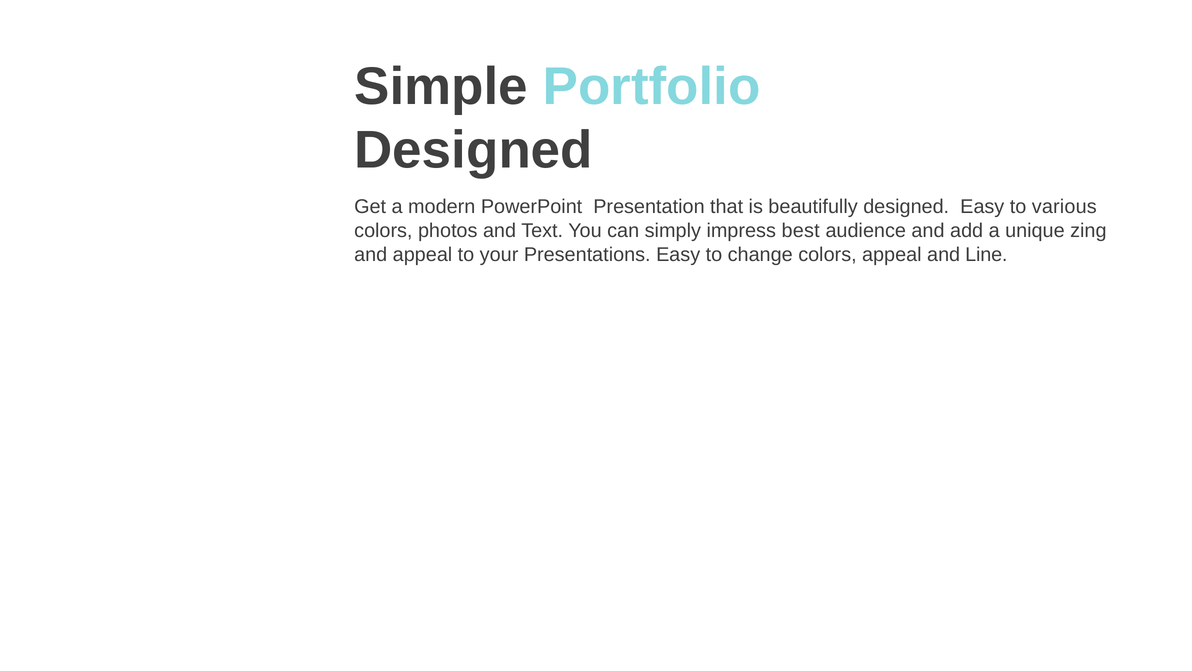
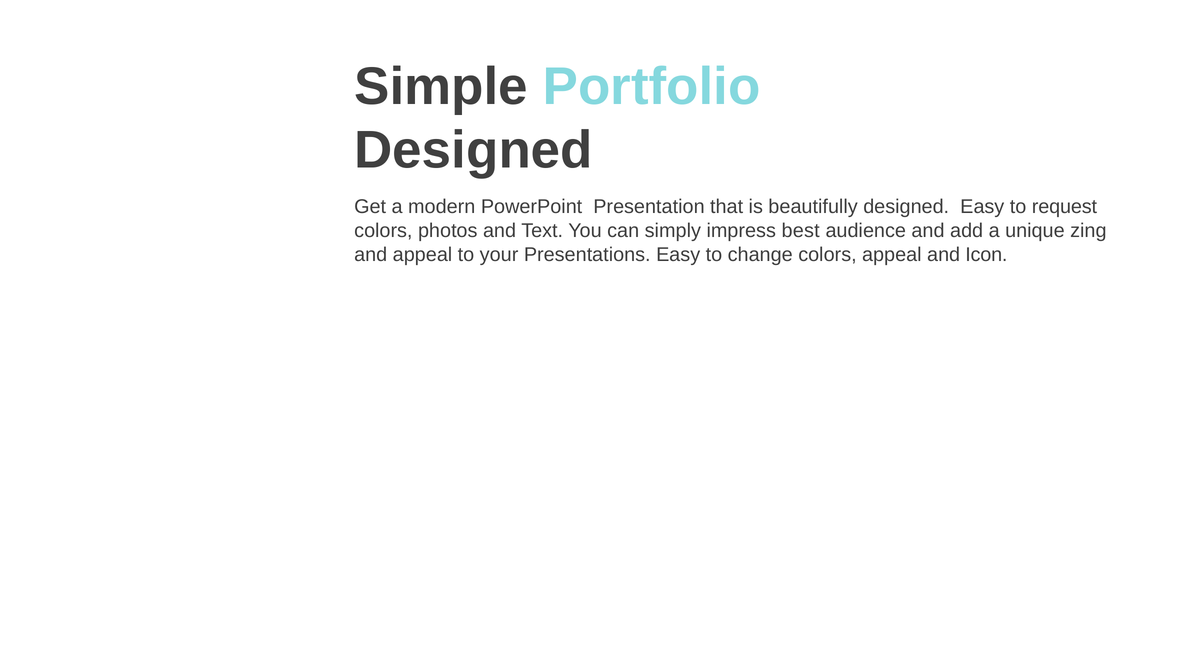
various: various -> request
Line: Line -> Icon
